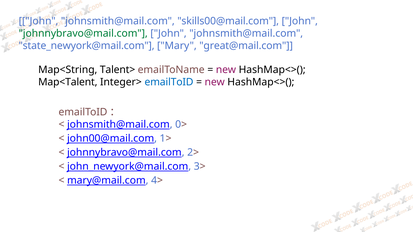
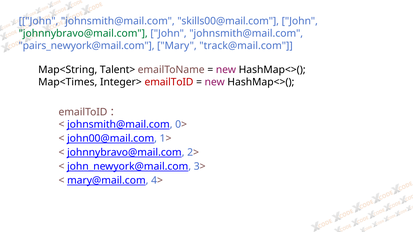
state_newyork@mail.com: state_newyork@mail.com -> pairs_newyork@mail.com
great@mail.com: great@mail.com -> track@mail.com
Map<Talent: Map<Talent -> Map<Times
emailToID colour: blue -> red
